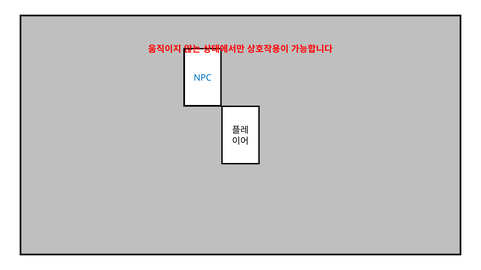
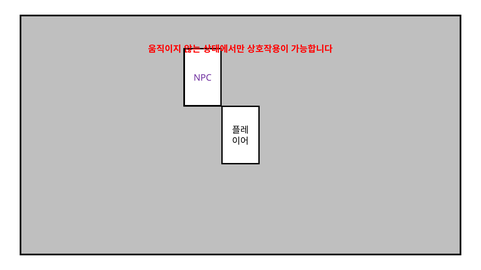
NPC colour: blue -> purple
